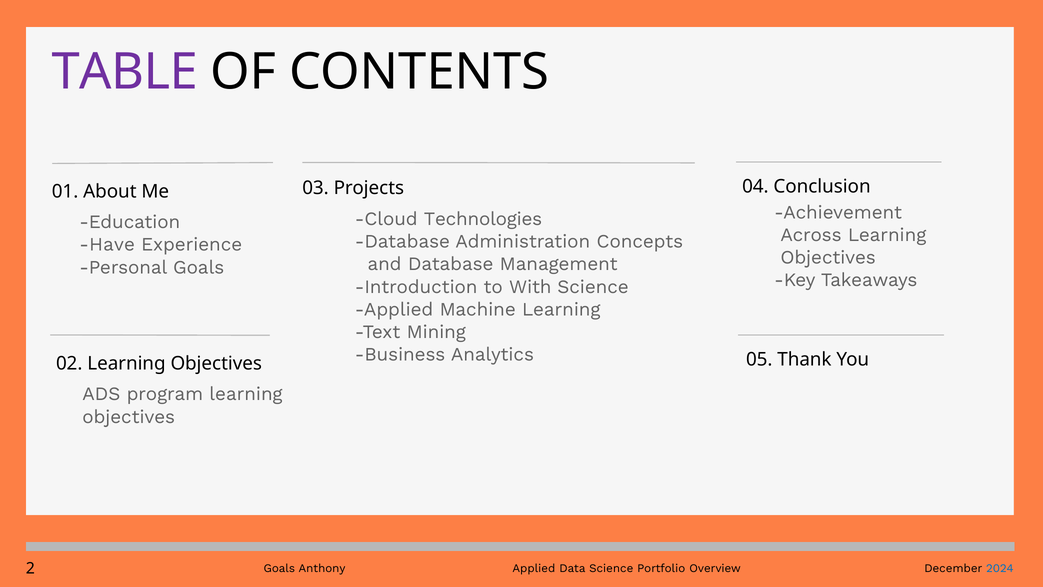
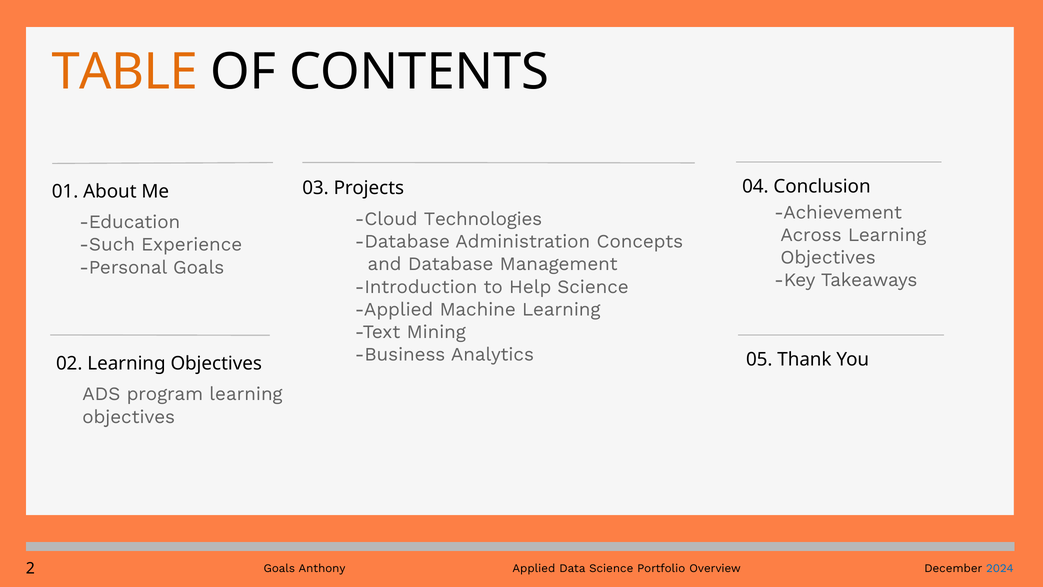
TABLE colour: purple -> orange
Have: Have -> Such
With: With -> Help
